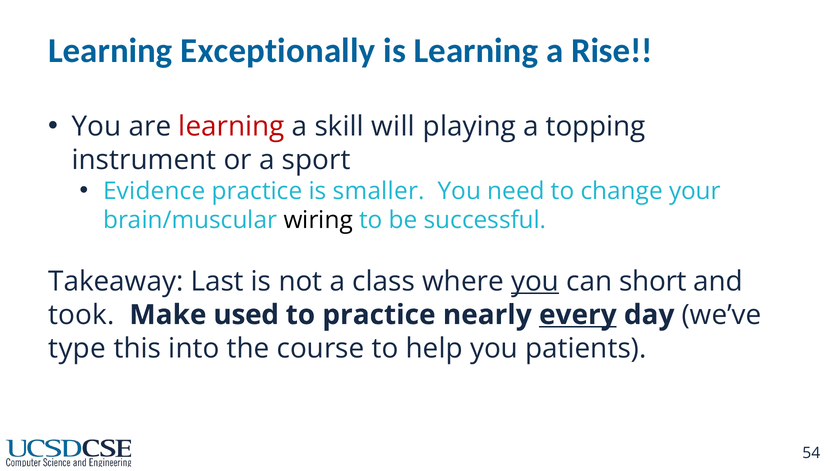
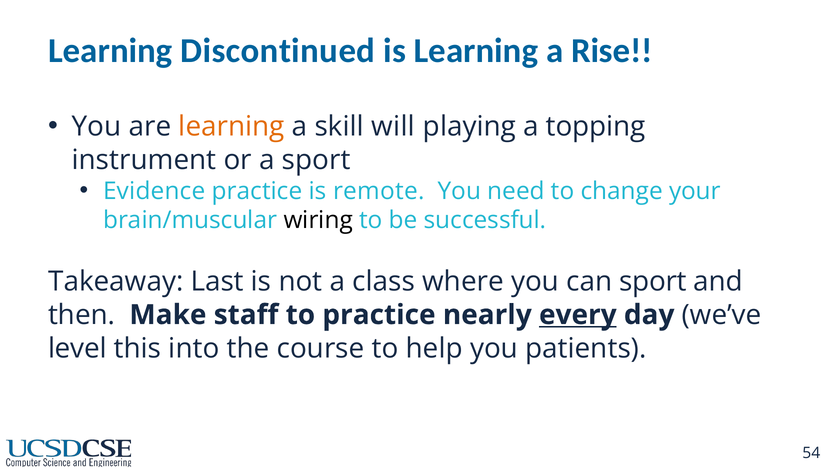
Exceptionally: Exceptionally -> Discontinued
learning at (232, 127) colour: red -> orange
smaller: smaller -> remote
you at (535, 282) underline: present -> none
can short: short -> sport
took: took -> then
used: used -> staff
type: type -> level
